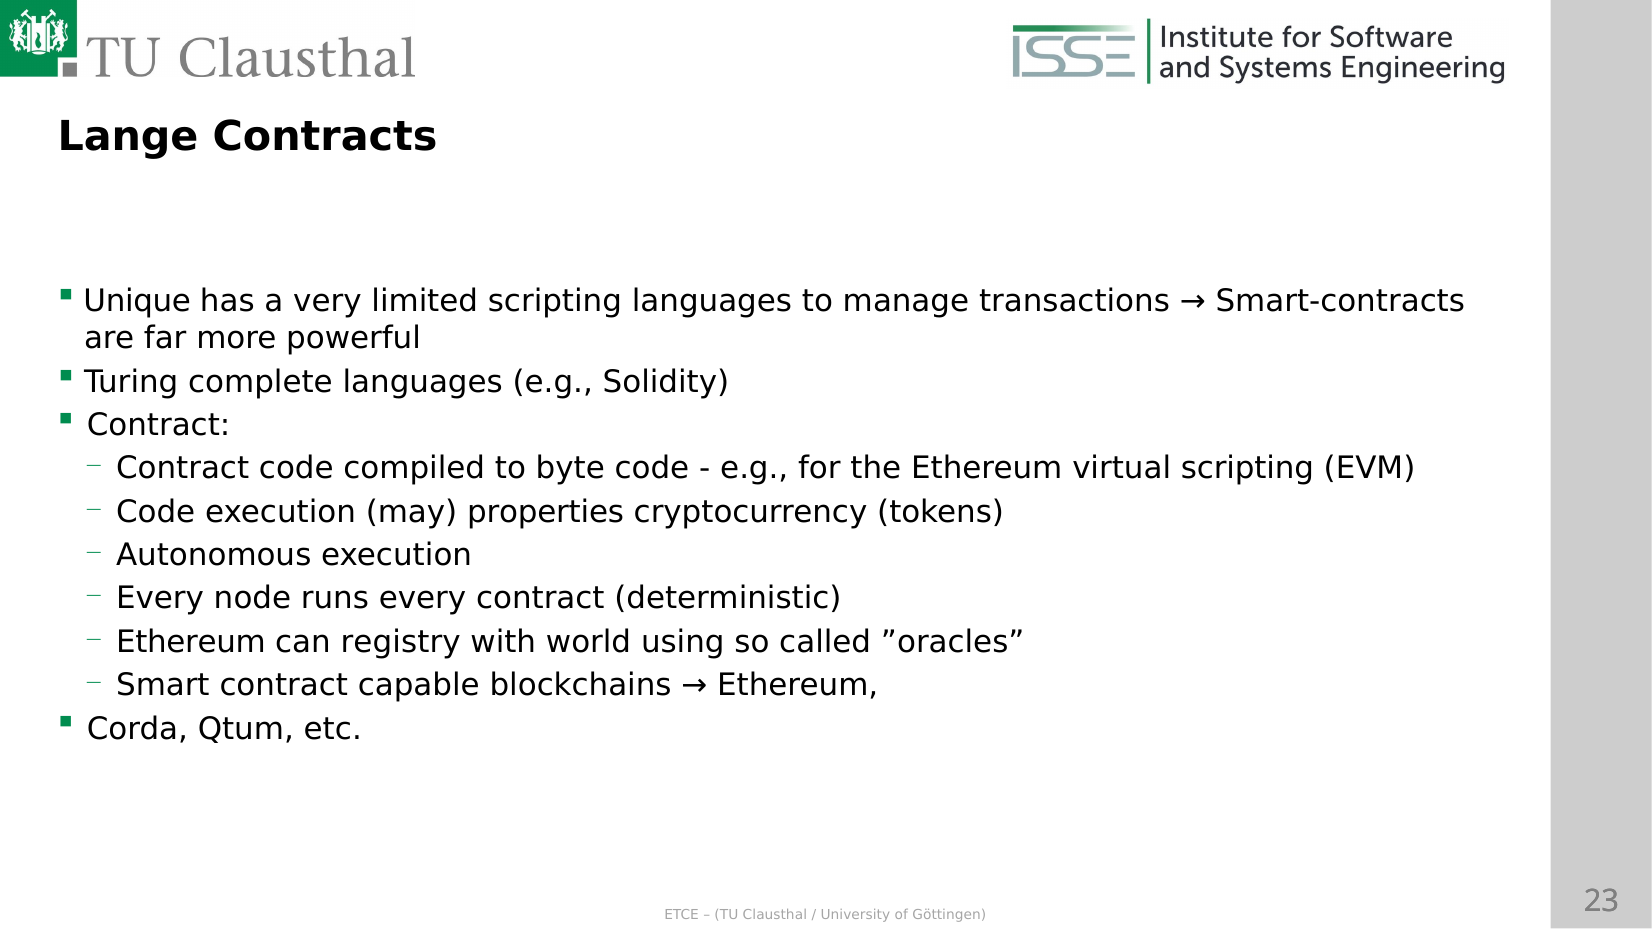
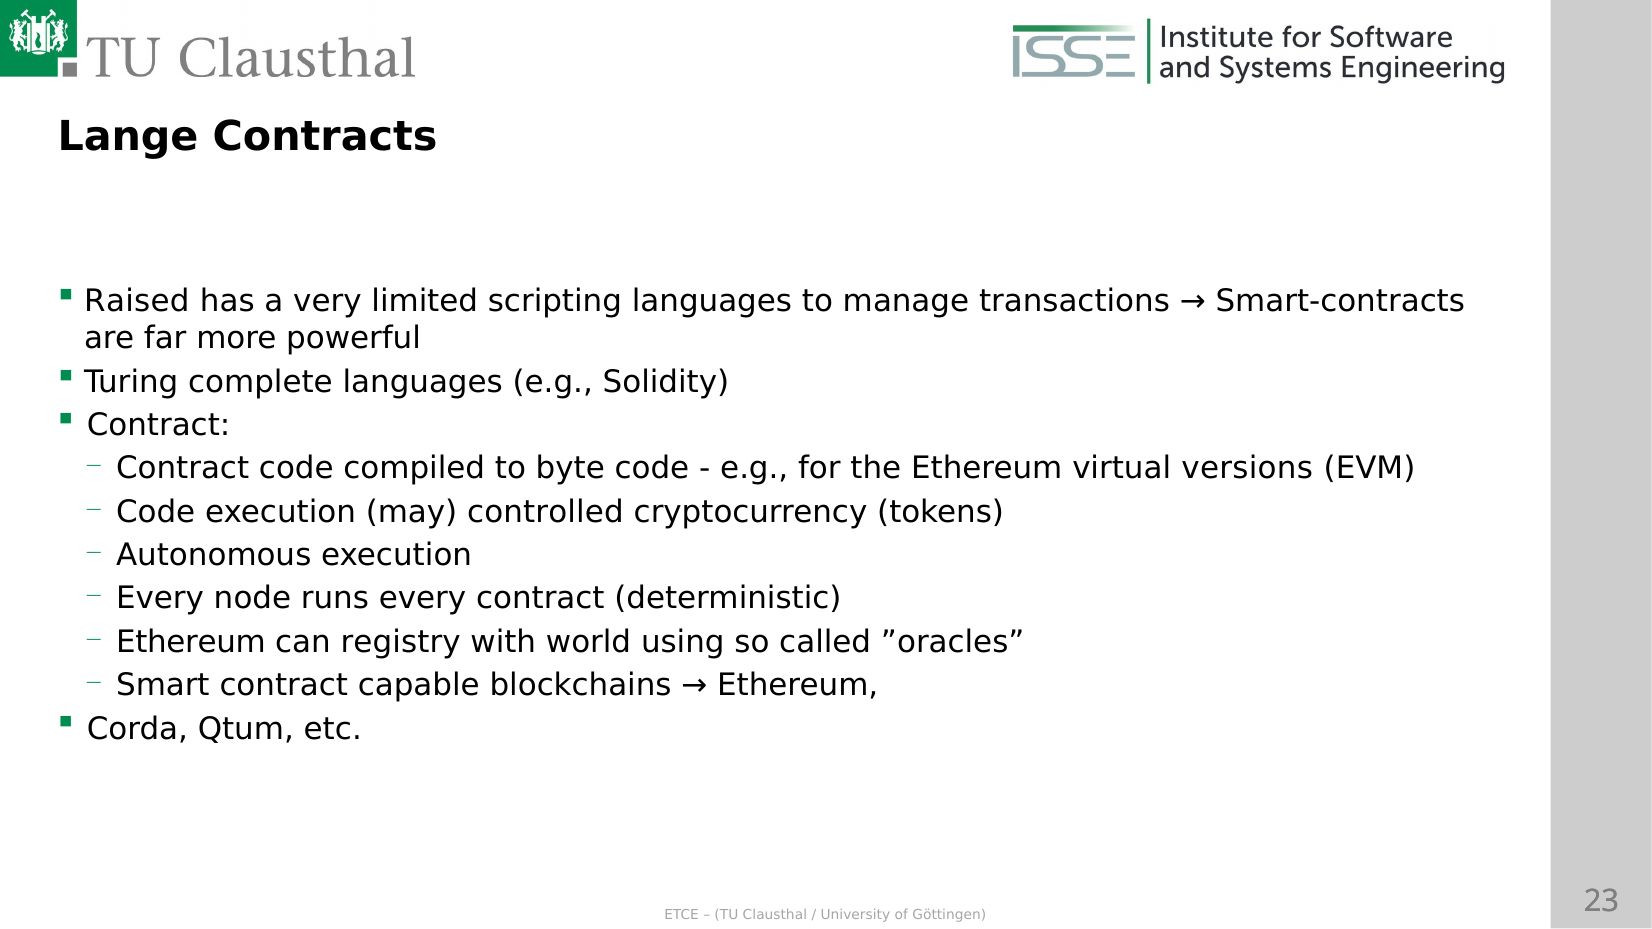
Unique: Unique -> Raised
virtual scripting: scripting -> versions
properties: properties -> controlled
